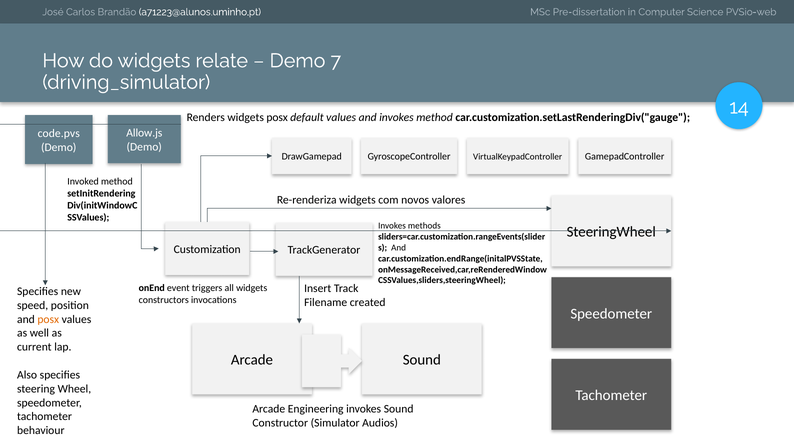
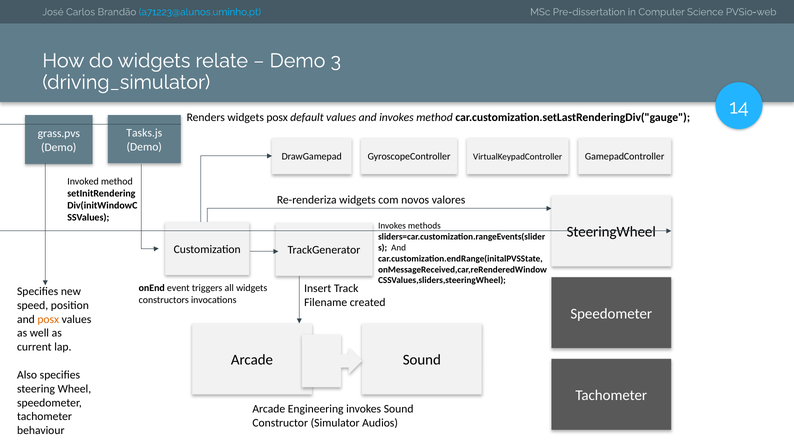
a71223@alunos.uminho.pt colour: white -> light blue
7: 7 -> 3
Allow.js: Allow.js -> Tasks.js
code.pvs: code.pvs -> grass.pvs
